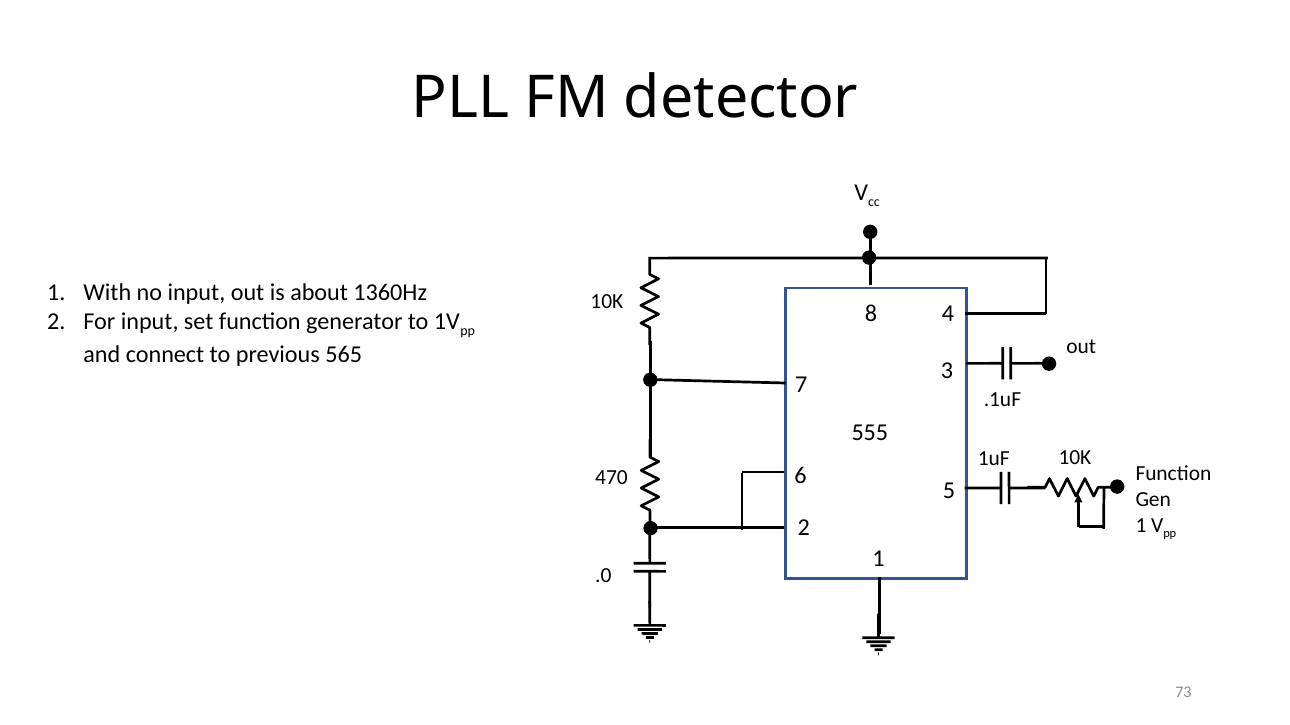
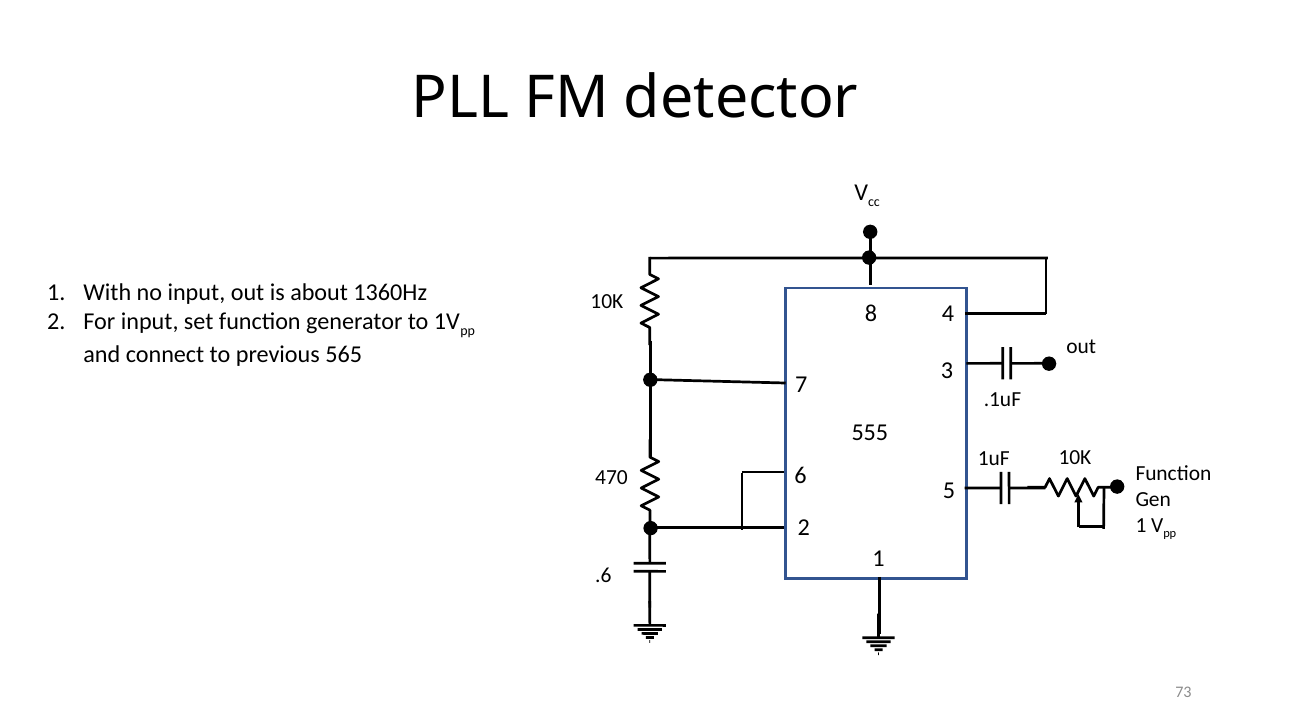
.0: .0 -> .6
